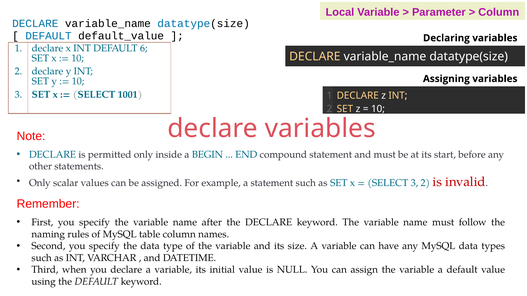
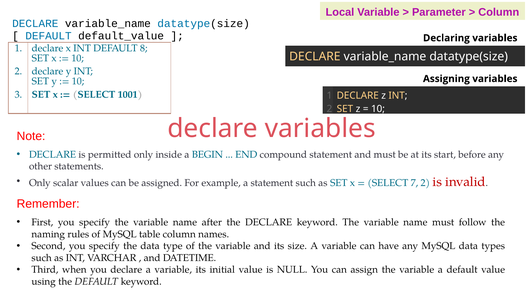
6: 6 -> 8
SELECT 3: 3 -> 7
